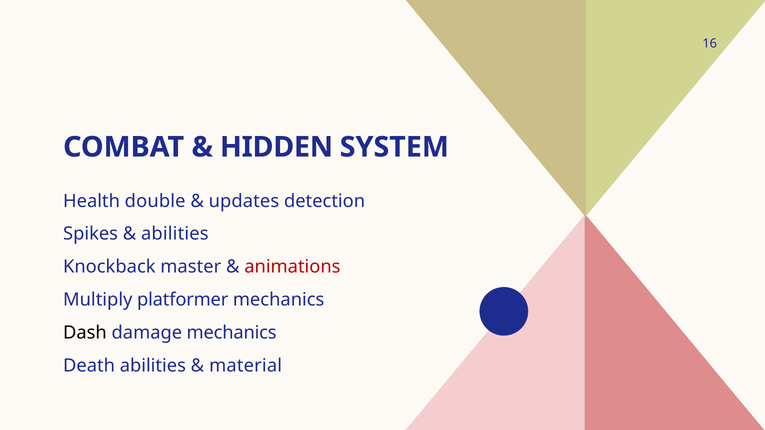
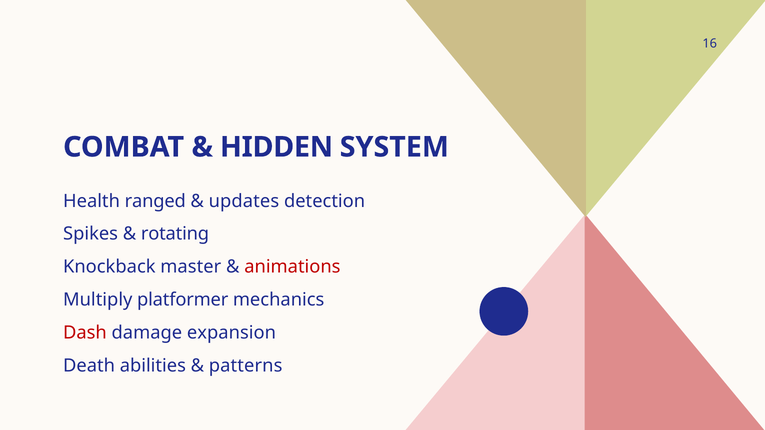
double: double -> ranged
abilities at (175, 234): abilities -> rotating
Dash colour: black -> red
damage mechanics: mechanics -> expansion
material: material -> patterns
